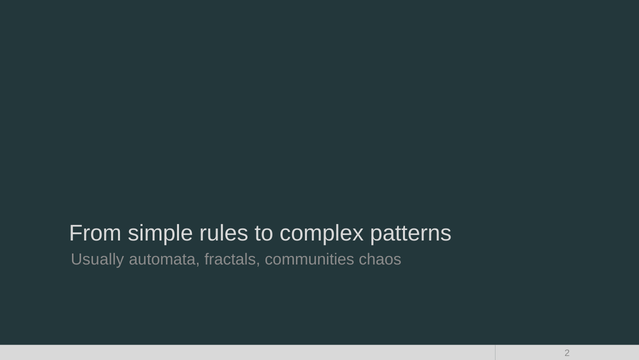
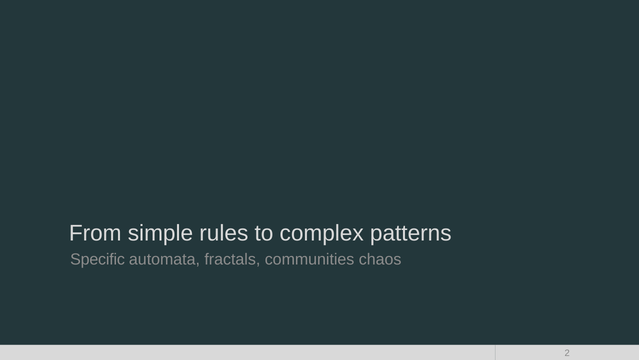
Usually: Usually -> Specific
